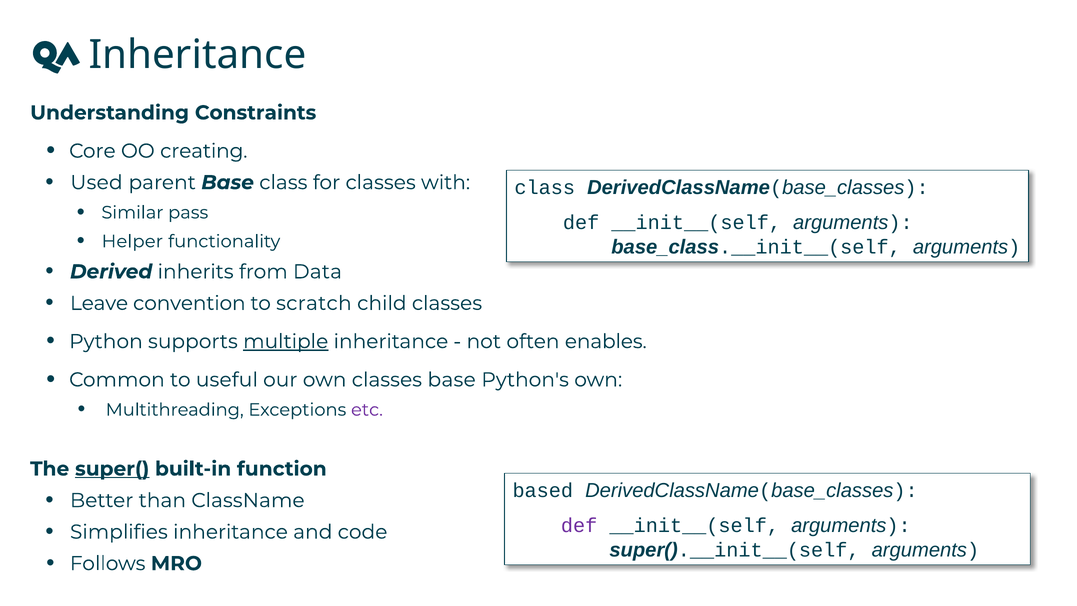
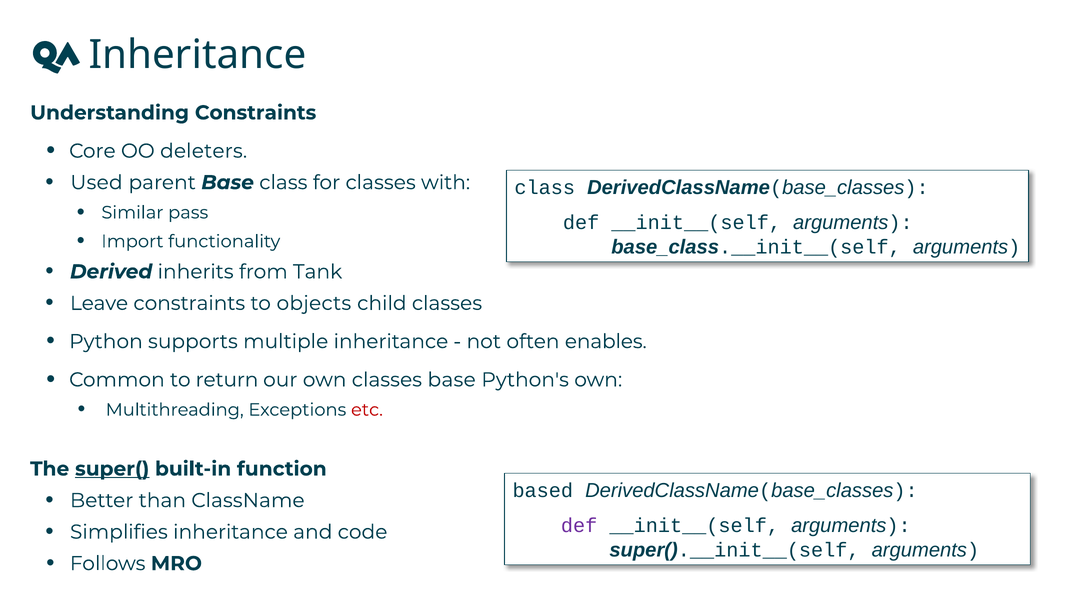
creating: creating -> deleters
Helper: Helper -> Import
Data: Data -> Tank
Leave convention: convention -> constraints
scratch: scratch -> objects
multiple underline: present -> none
useful: useful -> return
etc colour: purple -> red
